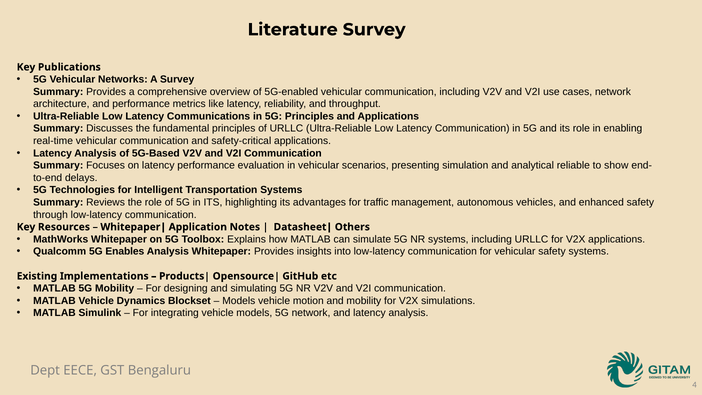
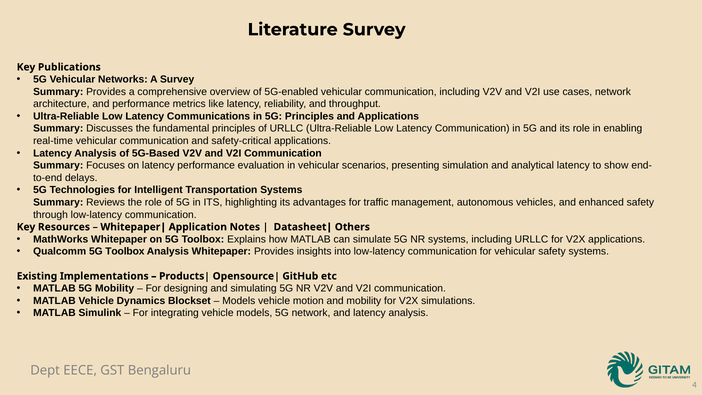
analytical reliable: reliable -> latency
Qualcomm 5G Enables: Enables -> Toolbox
